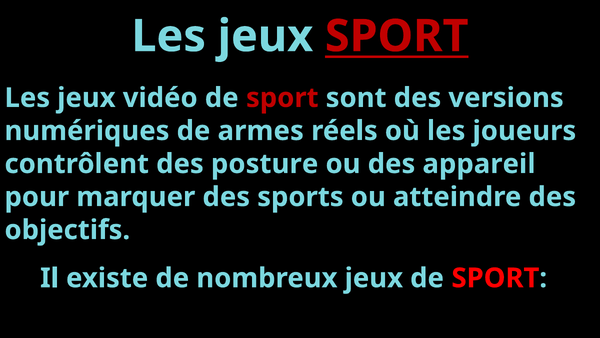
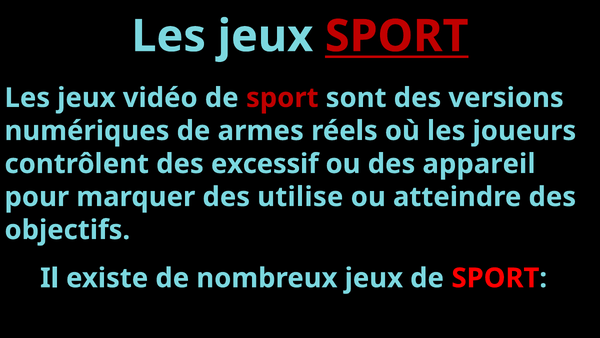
posture: posture -> excessif
sports: sports -> utilise
